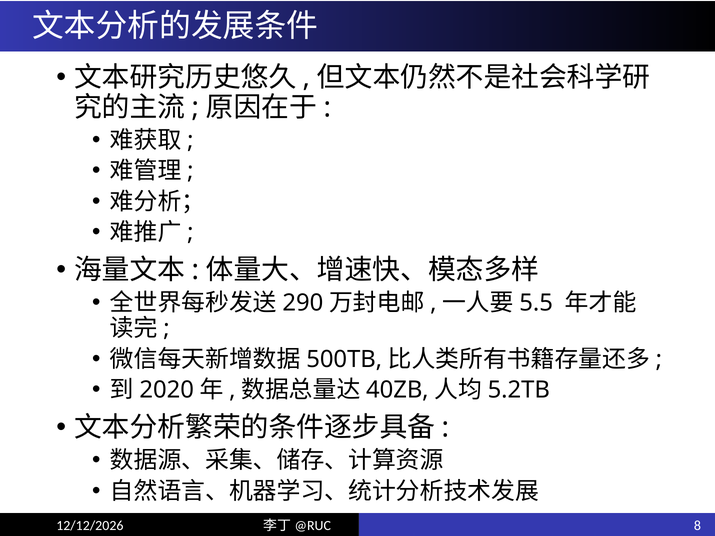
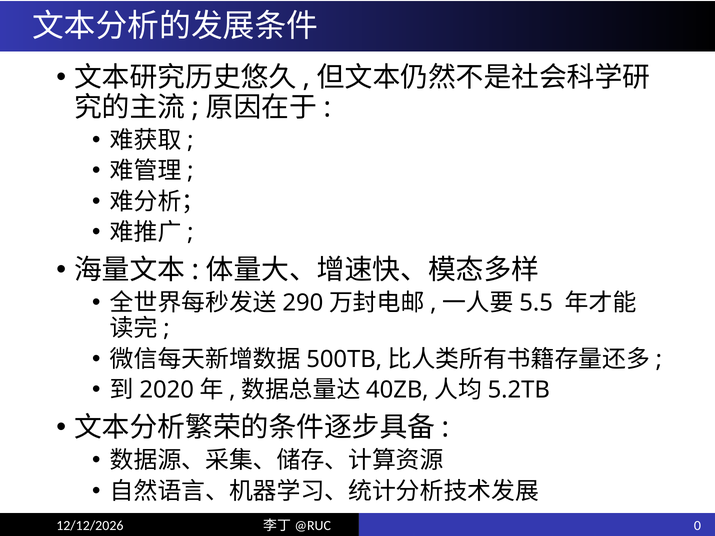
8: 8 -> 0
